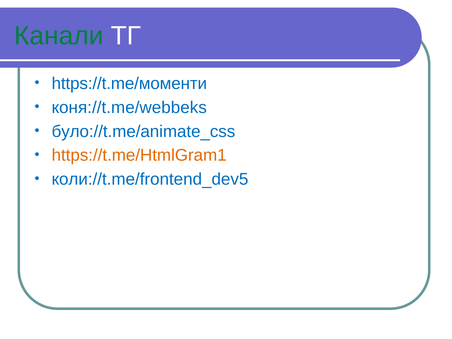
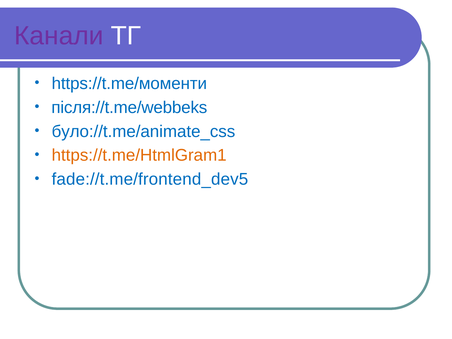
Канали colour: green -> purple
коня://t.me/webbeks: коня://t.me/webbeks -> після://t.me/webbeks
коли://t.me/frontend_dev5: коли://t.me/frontend_dev5 -> fade://t.me/frontend_dev5
